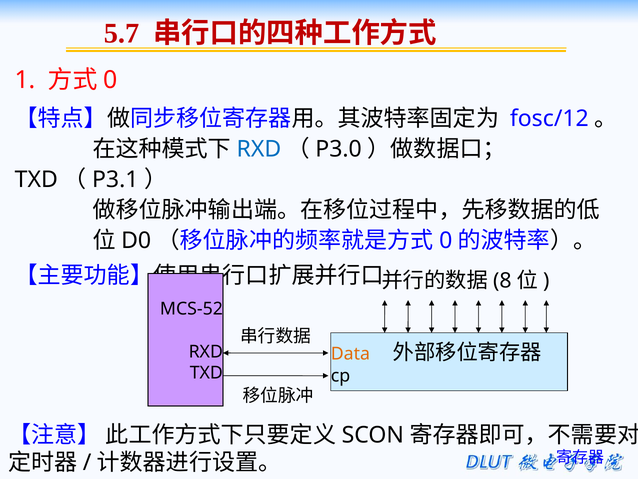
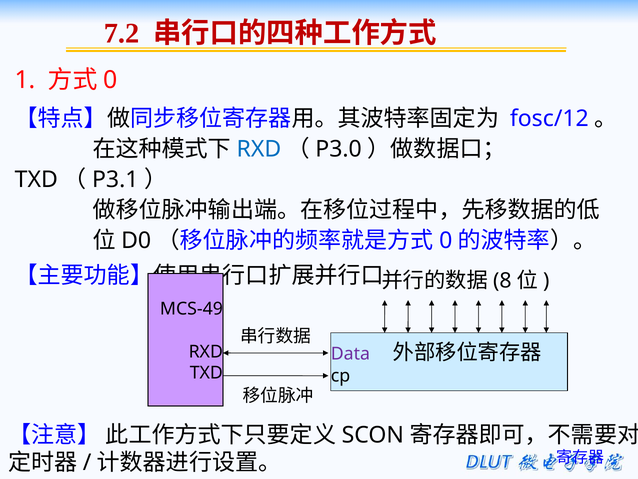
5.7: 5.7 -> 7.2
MCS-52: MCS-52 -> MCS-49
Data colour: orange -> purple
